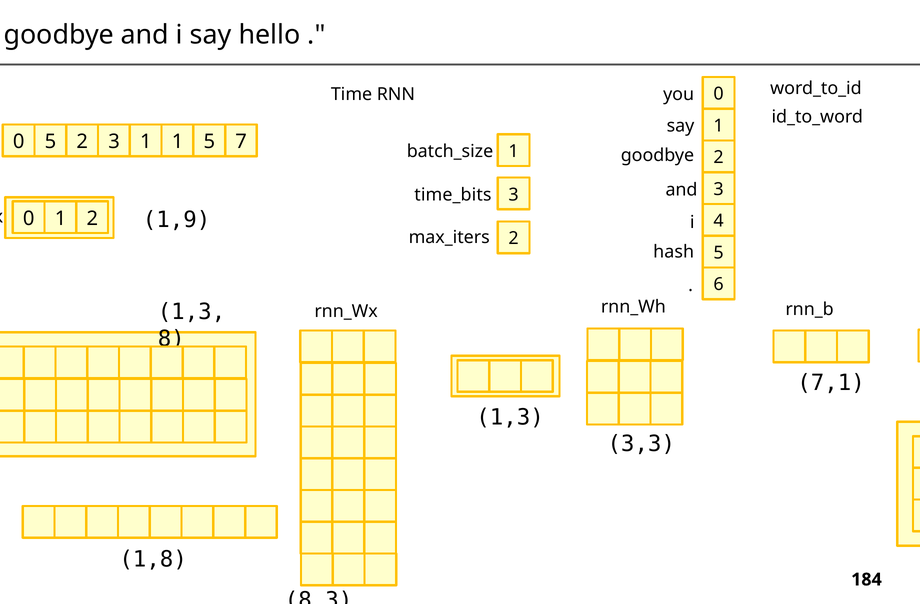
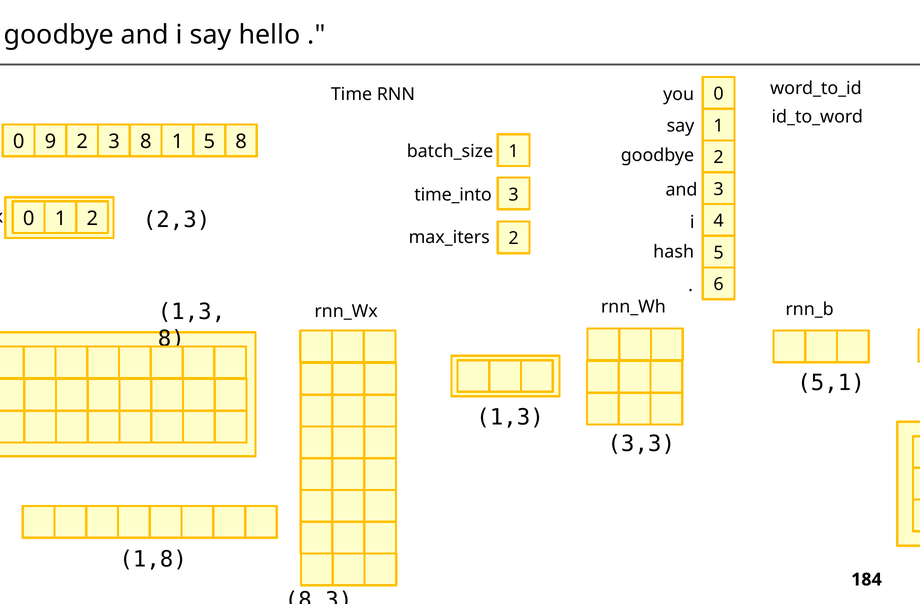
0 5: 5 -> 9
3 1: 1 -> 8
5 7: 7 -> 8
time_bits: time_bits -> time_into
1,9: 1,9 -> 2,3
7,1: 7,1 -> 5,1
